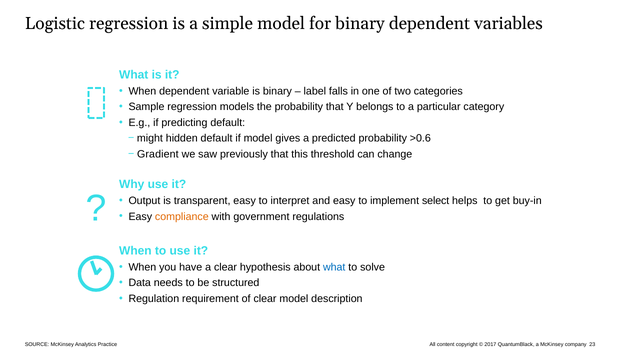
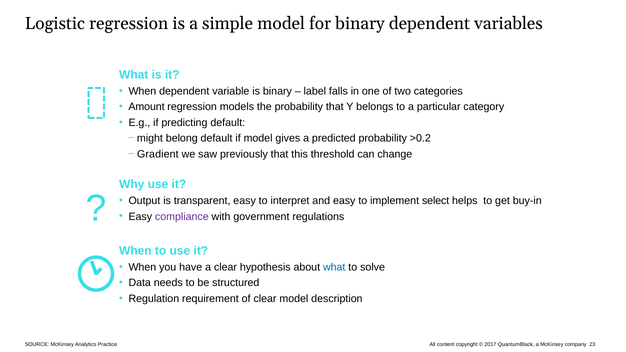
Sample: Sample -> Amount
hidden: hidden -> belong
>0.6: >0.6 -> >0.2
compliance colour: orange -> purple
